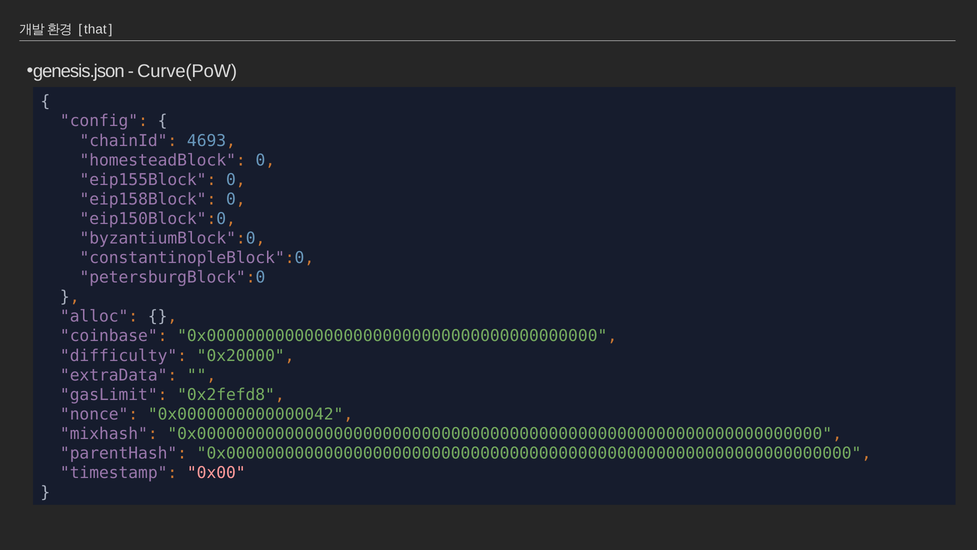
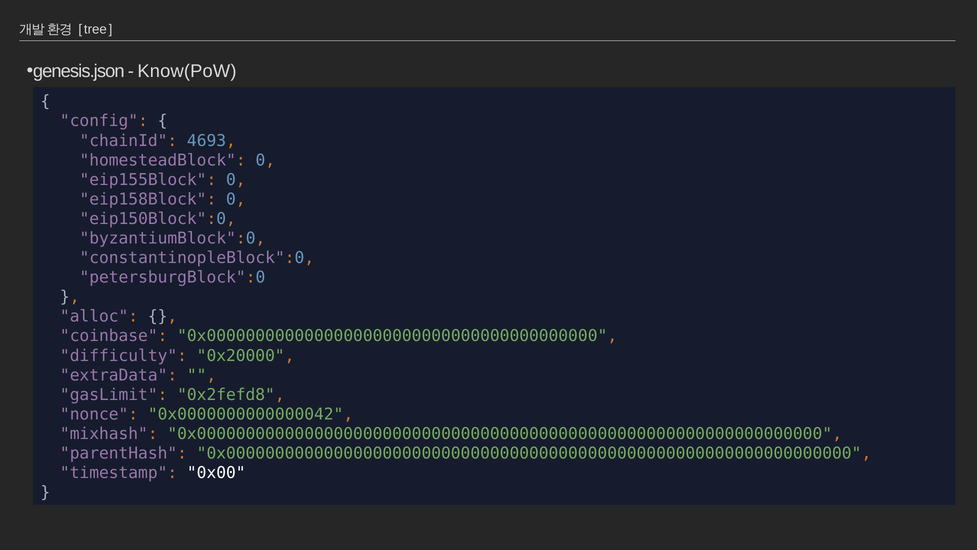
that: that -> tree
Curve(PoW: Curve(PoW -> Know(PoW
0x00 colour: pink -> white
